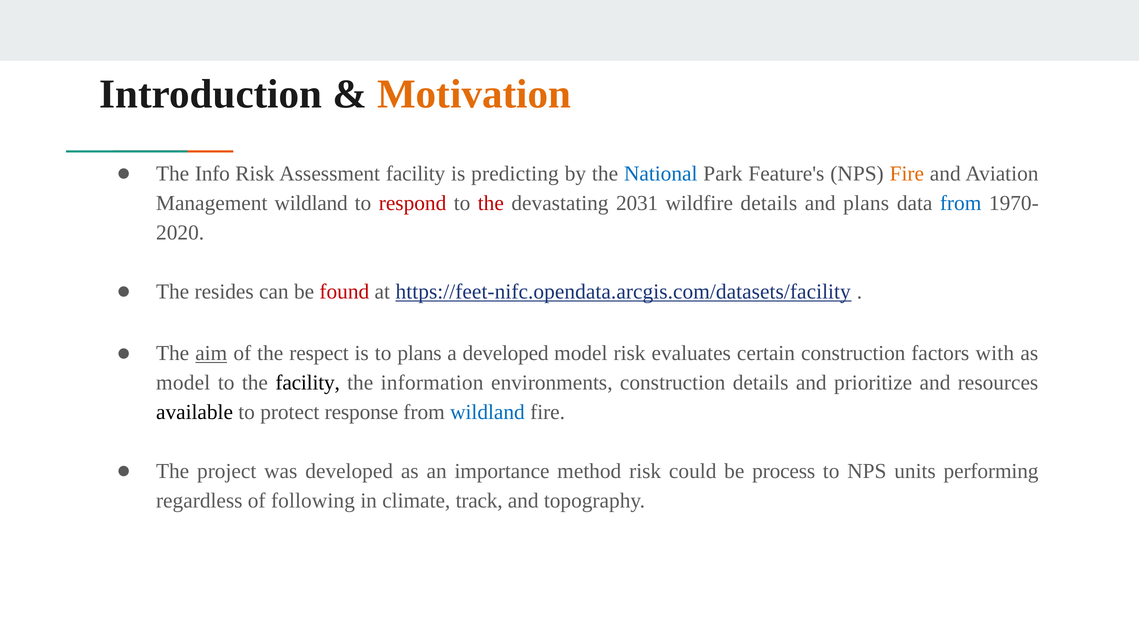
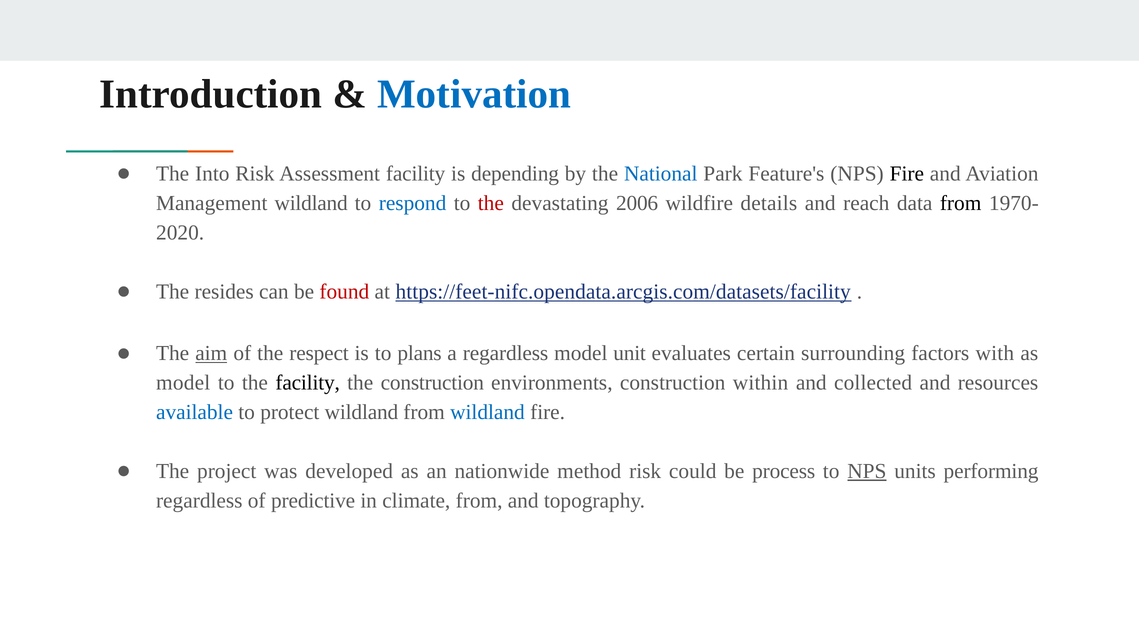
Motivation colour: orange -> blue
Info: Info -> Into
predicting: predicting -> depending
Fire at (907, 173) colour: orange -> black
respond colour: red -> blue
2031: 2031 -> 2006
and plans: plans -> reach
from at (961, 203) colour: blue -> black
a developed: developed -> regardless
model risk: risk -> unit
certain construction: construction -> surrounding
the information: information -> construction
construction details: details -> within
prioritize: prioritize -> collected
available colour: black -> blue
protect response: response -> wildland
importance: importance -> nationwide
NPS at (867, 471) underline: none -> present
following: following -> predictive
climate track: track -> from
